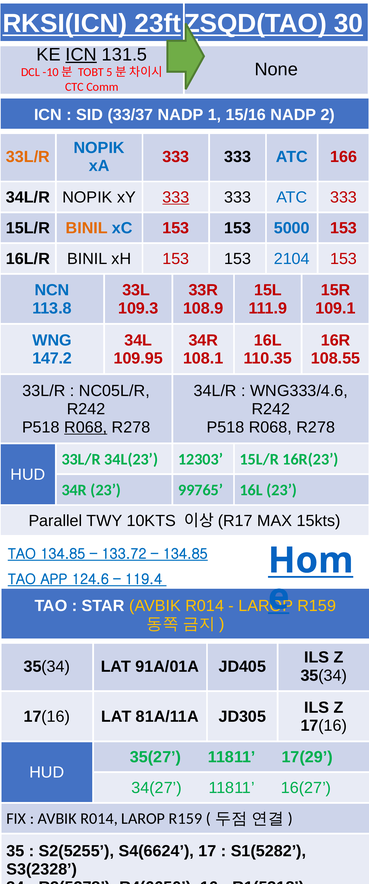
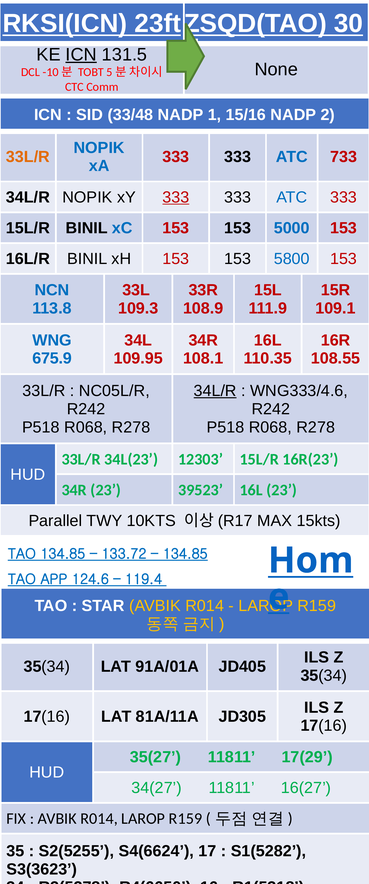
33/37: 33/37 -> 33/48
166: 166 -> 733
BINIL at (87, 228) colour: orange -> black
2104: 2104 -> 5800
147.2: 147.2 -> 675.9
34L/R at (215, 390) underline: none -> present
R068 at (86, 427) underline: present -> none
99765: 99765 -> 39523
S3(2328: S3(2328 -> S3(3623
